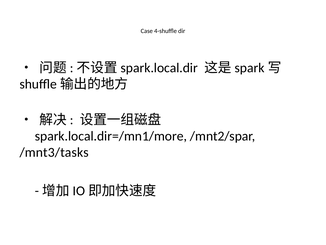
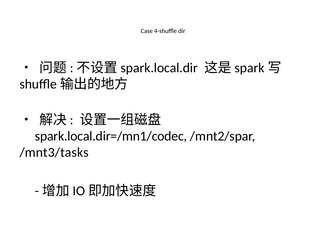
spark.local.dir=/mn1/more: spark.local.dir=/mn1/more -> spark.local.dir=/mn1/codec
